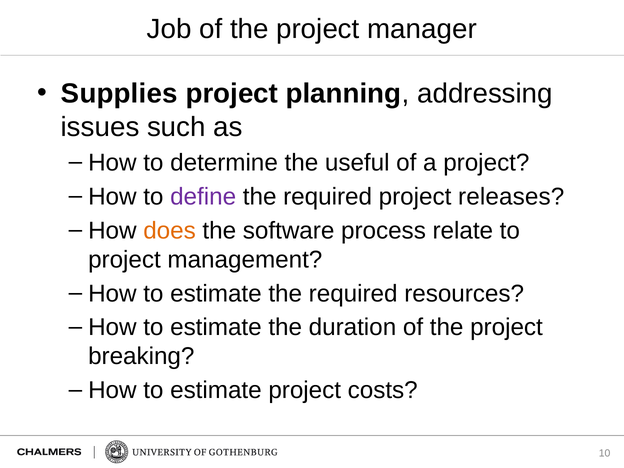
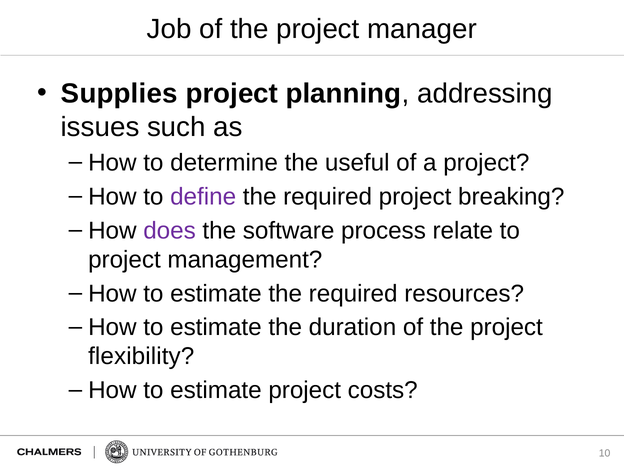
releases: releases -> breaking
does colour: orange -> purple
breaking: breaking -> flexibility
